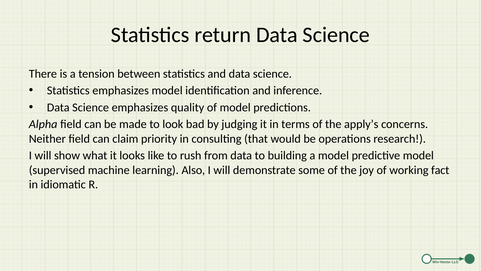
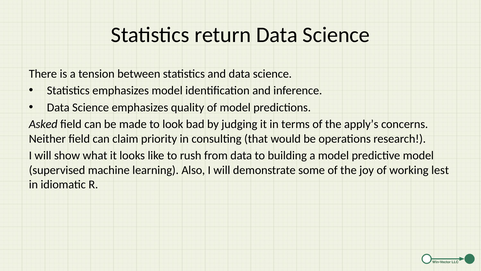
Alpha: Alpha -> Asked
fact: fact -> lest
